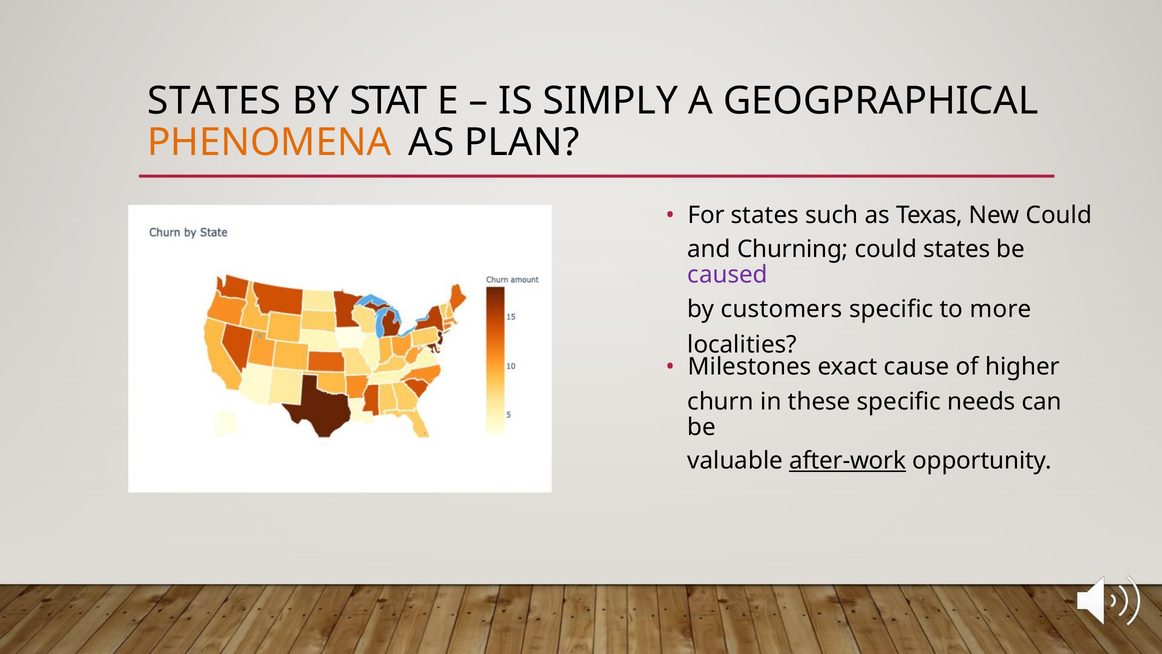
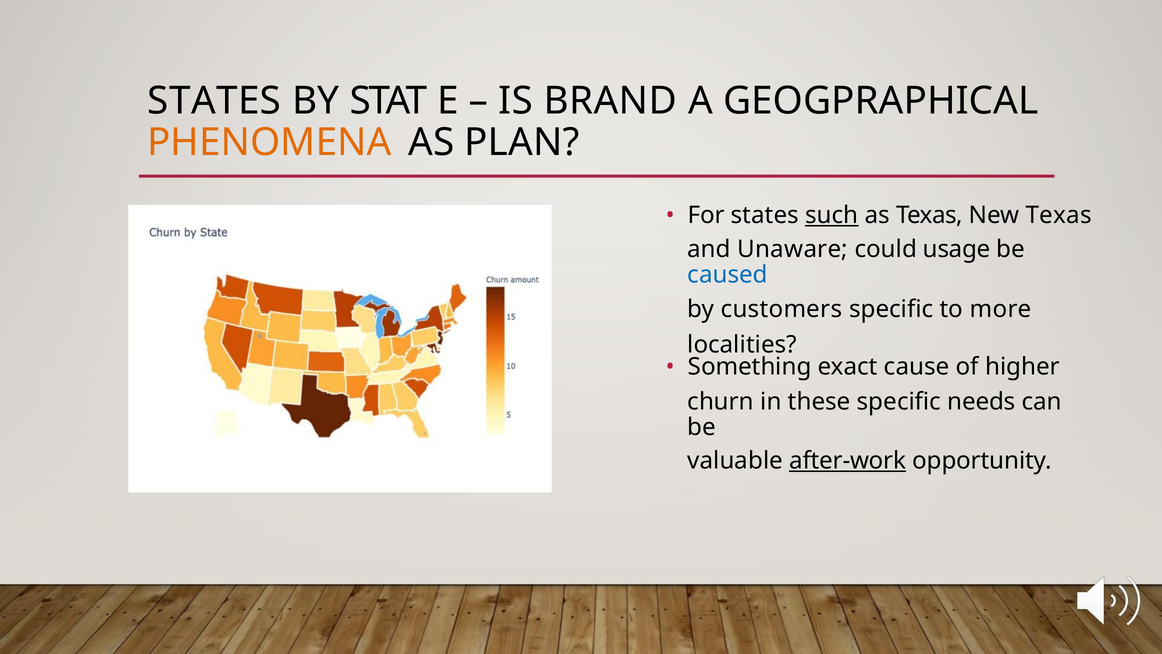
SIMPLY: SIMPLY -> BRAND
such underline: none -> present
New Could: Could -> Texas
Churning: Churning -> Unaware
could states: states -> usage
caused colour: purple -> blue
Milestones: Milestones -> Something
